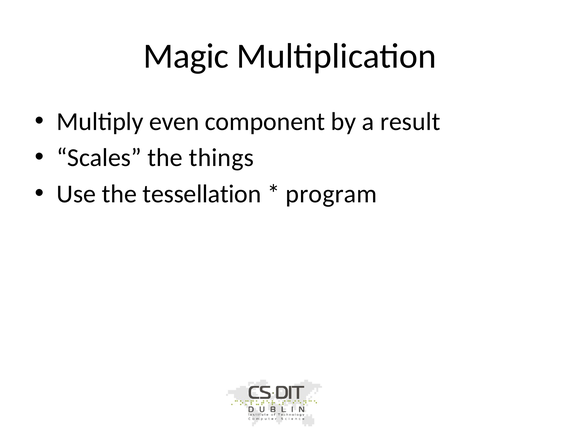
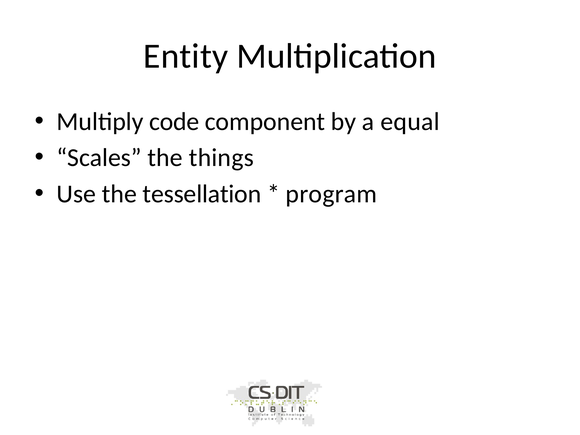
Magic: Magic -> Entity
even: even -> code
result: result -> equal
